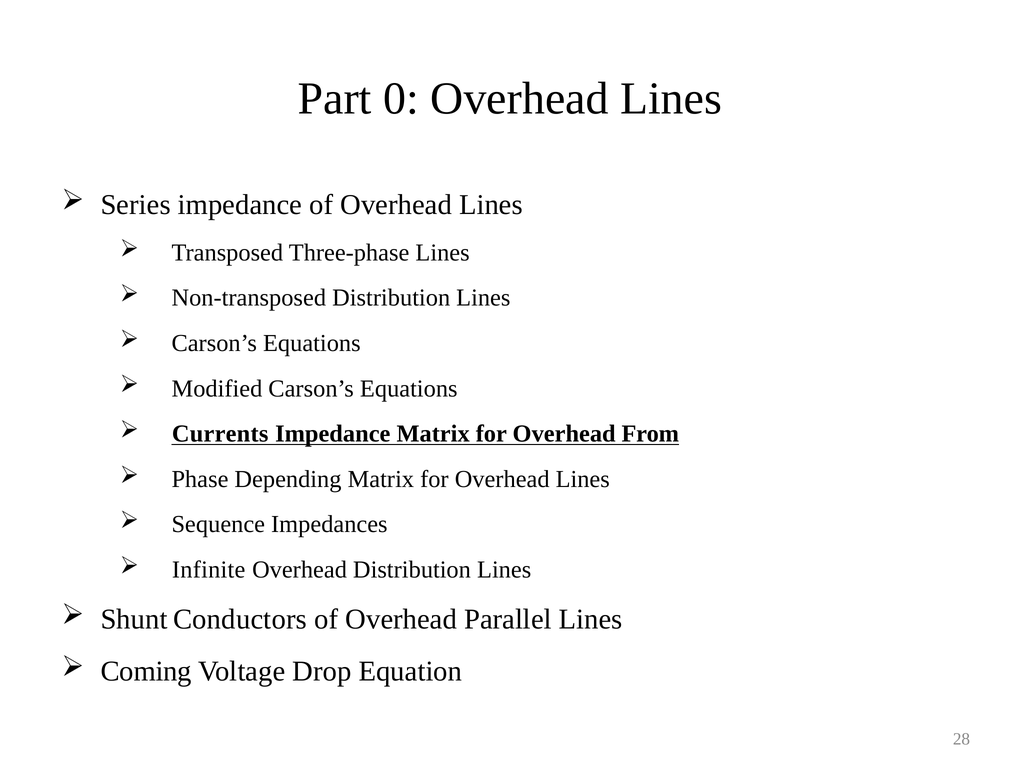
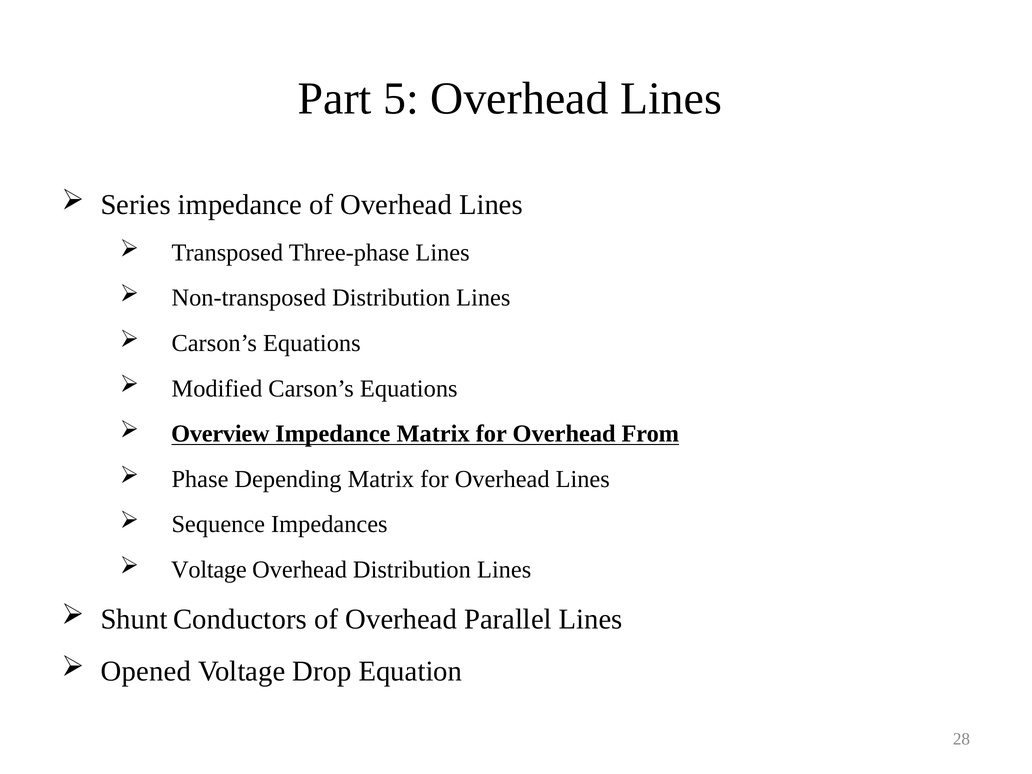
0: 0 -> 5
Currents: Currents -> Overview
Infinite at (209, 570): Infinite -> Voltage
Coming: Coming -> Opened
